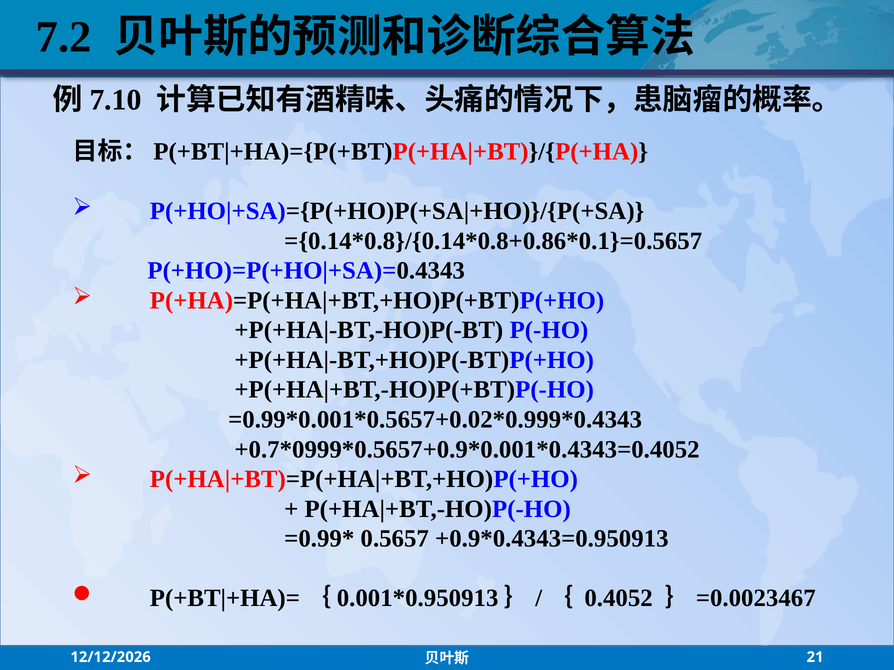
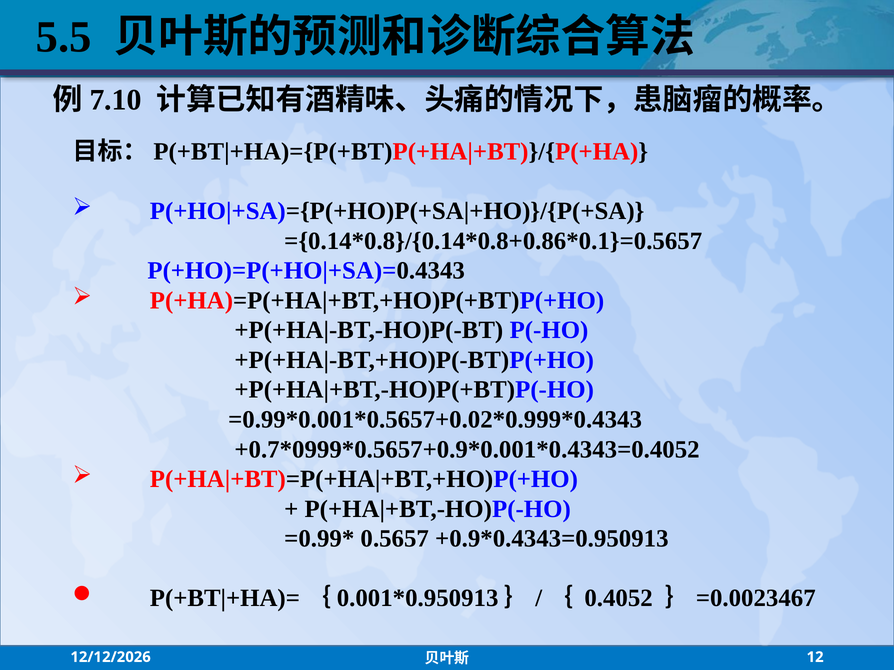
7.2: 7.2 -> 5.5
21: 21 -> 12
